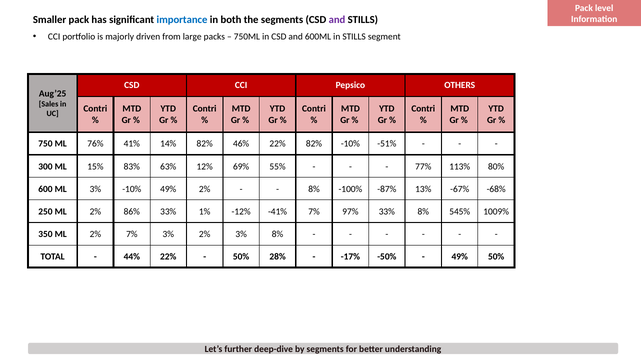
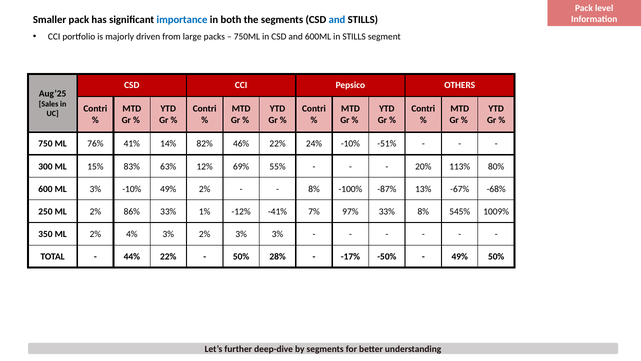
and at (337, 20) colour: purple -> blue
22% 82%: 82% -> 24%
77%: 77% -> 20%
2% 7%: 7% -> 4%
3% 8%: 8% -> 3%
